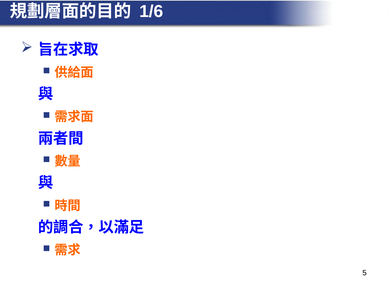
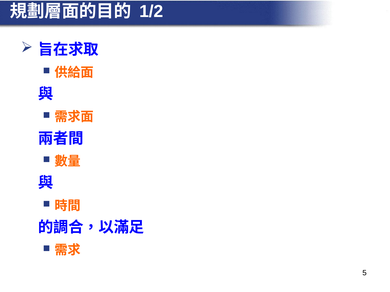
1/6: 1/6 -> 1/2
